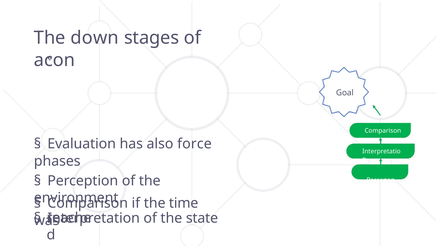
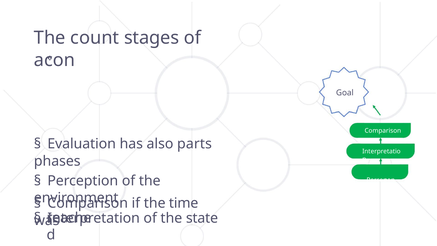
down: down -> count
force: force -> parts
